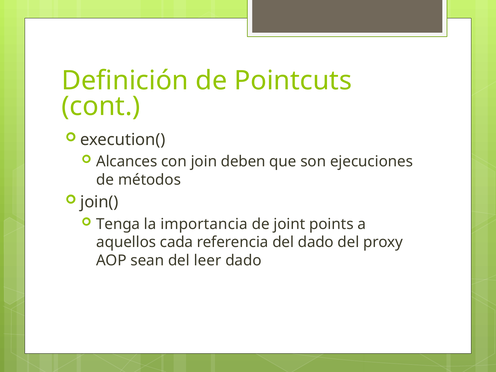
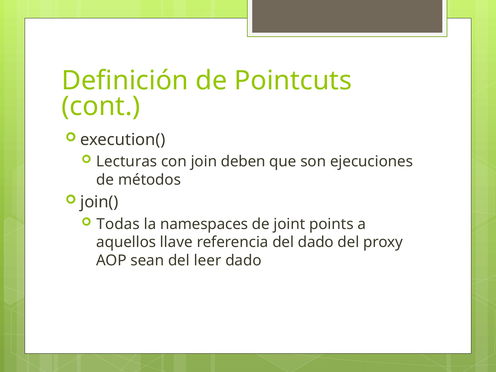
Alcances: Alcances -> Lecturas
Tenga: Tenga -> Todas
importancia: importancia -> namespaces
cada: cada -> llave
